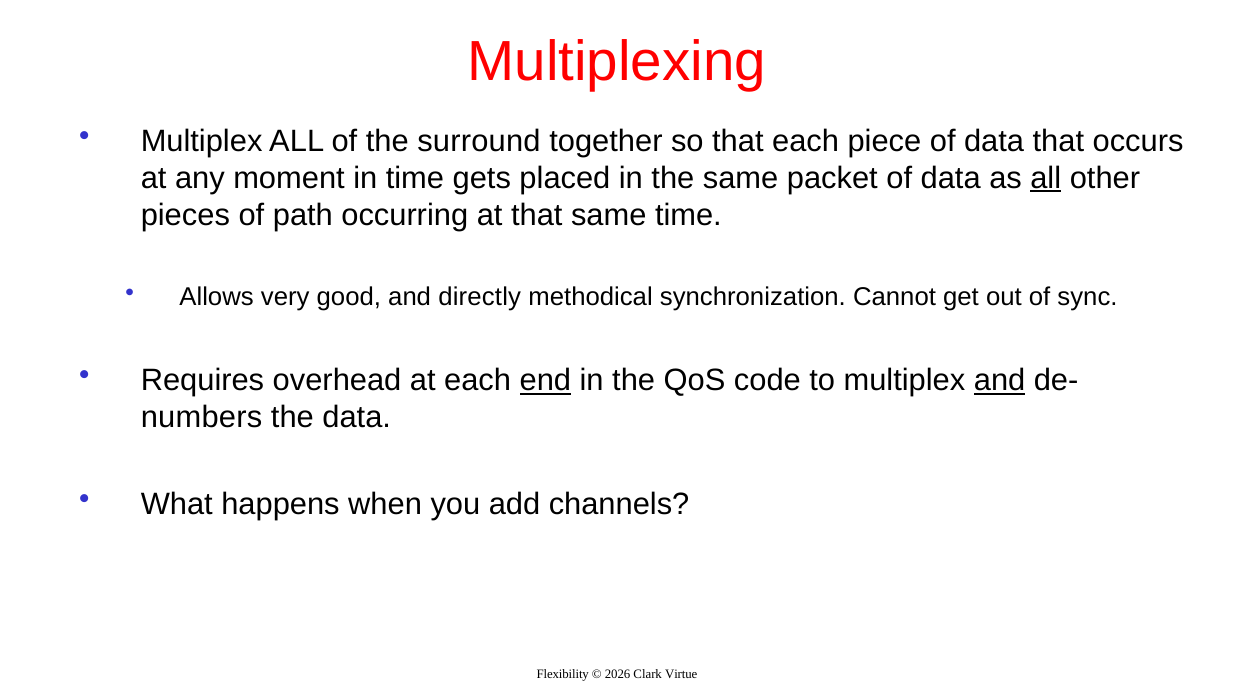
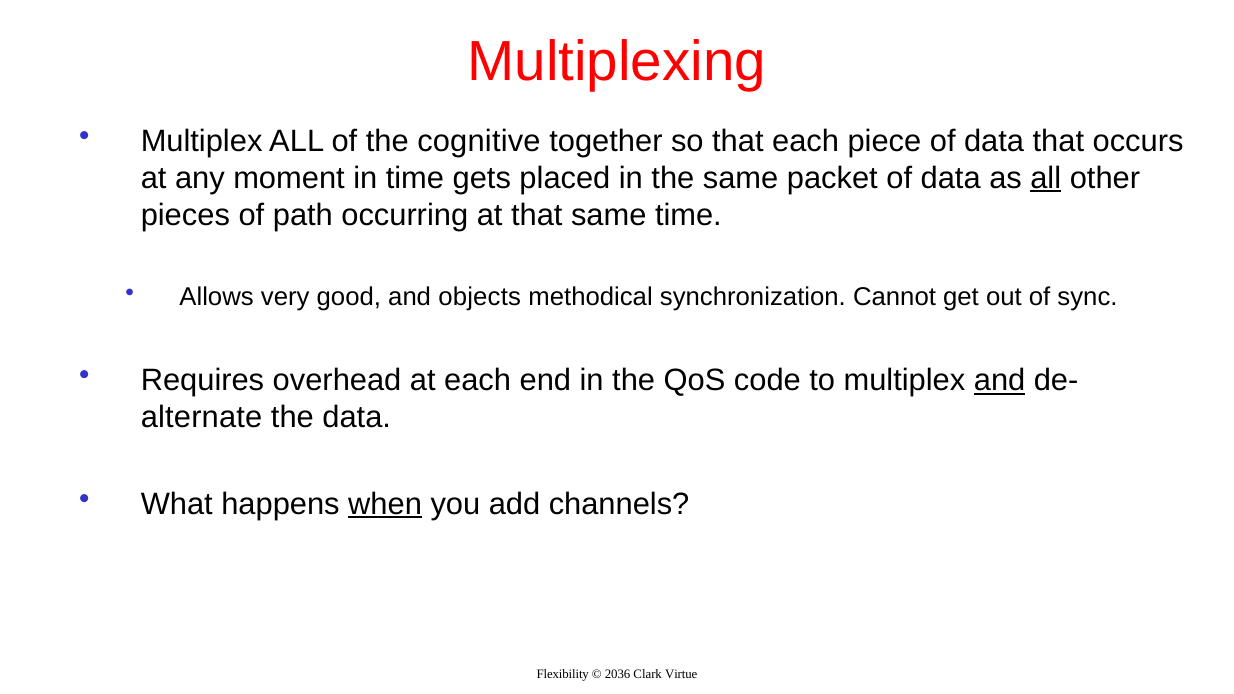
surround: surround -> cognitive
directly: directly -> objects
end underline: present -> none
numbers: numbers -> alternate
when underline: none -> present
2026: 2026 -> 2036
